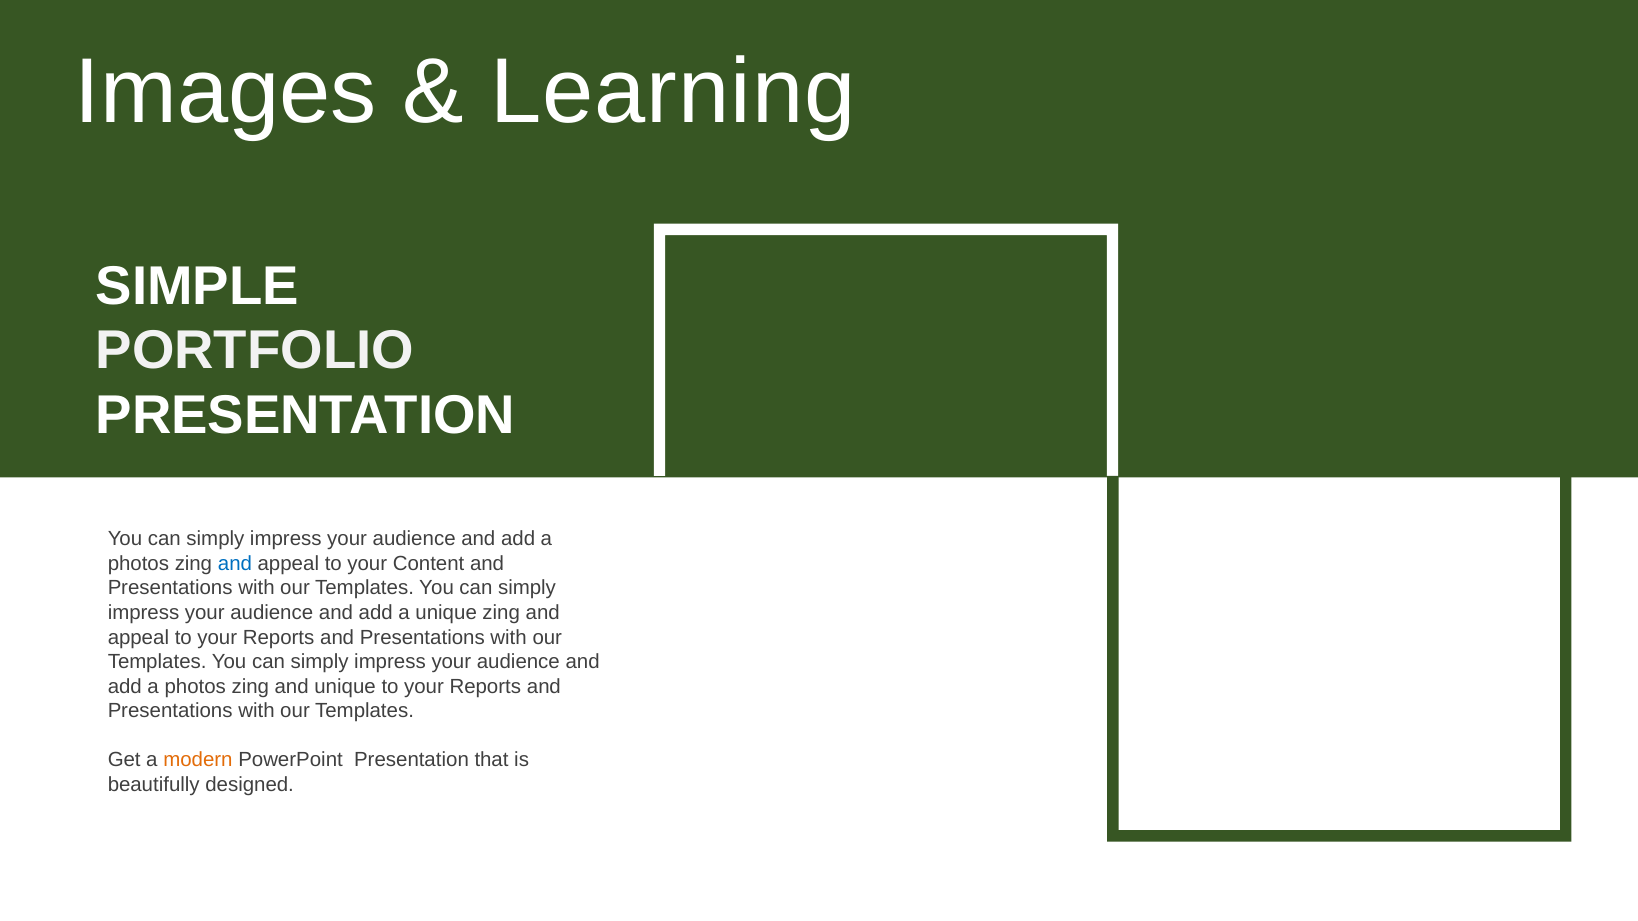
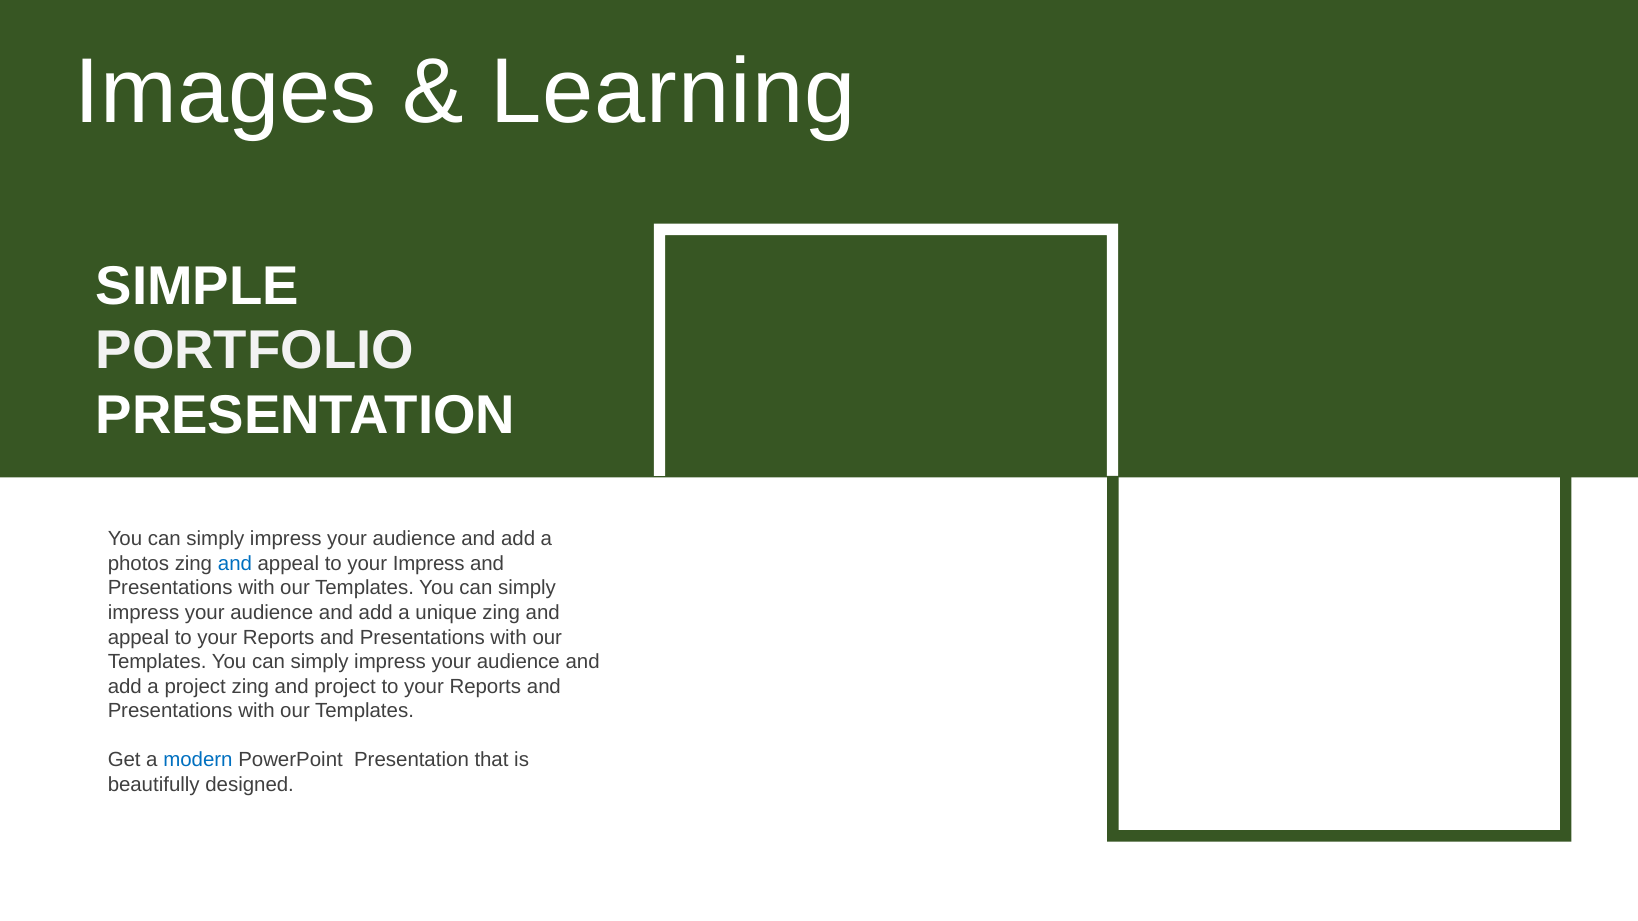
your Content: Content -> Impress
photos at (195, 687): photos -> project
and unique: unique -> project
modern colour: orange -> blue
